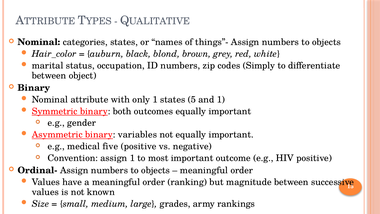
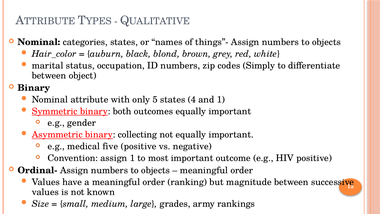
only 1: 1 -> 5
5: 5 -> 4
variables: variables -> collecting
